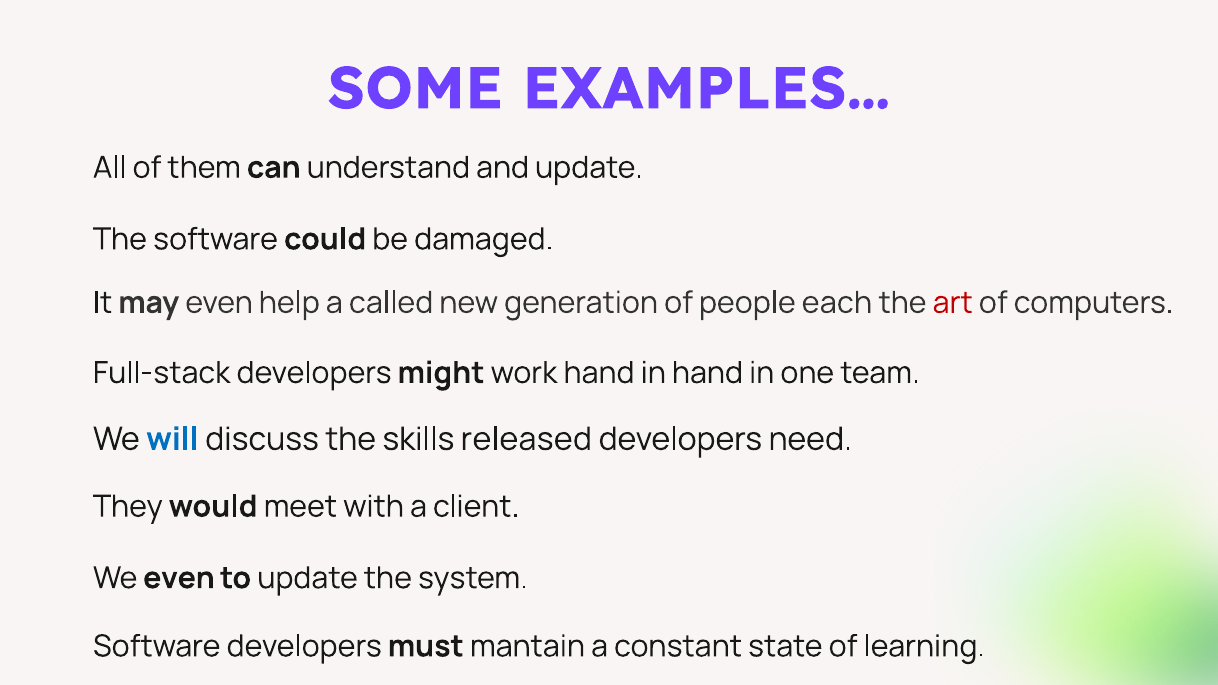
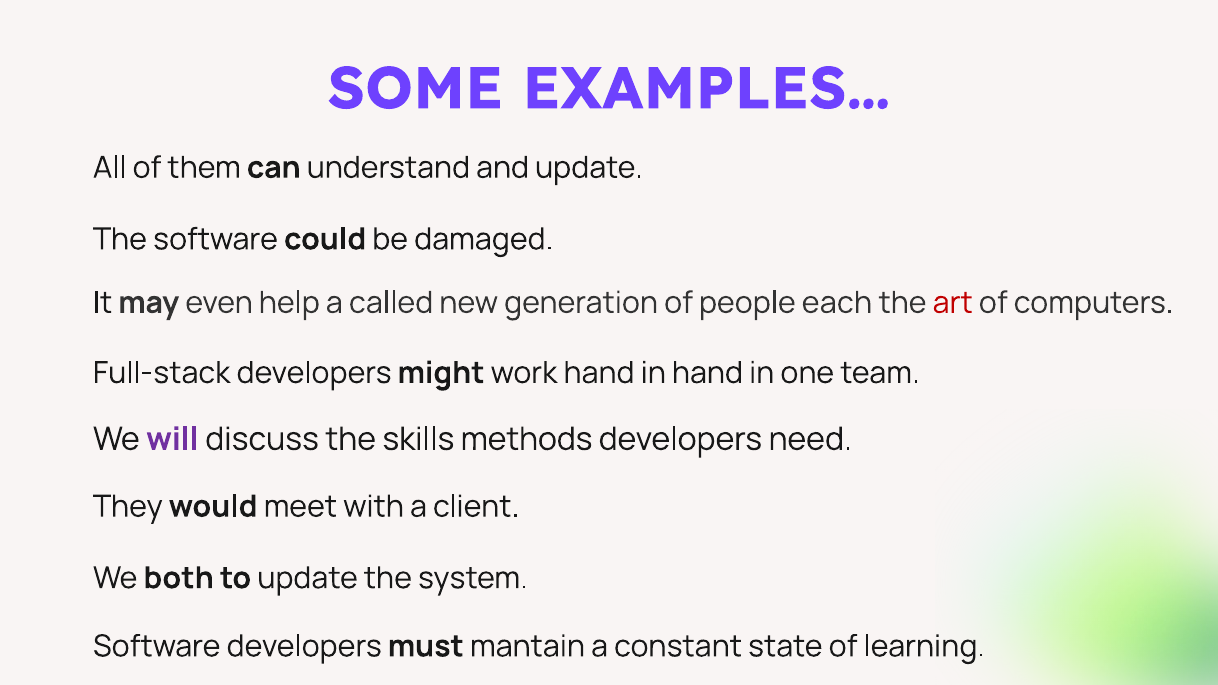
will colour: blue -> purple
released: released -> methods
We even: even -> both
